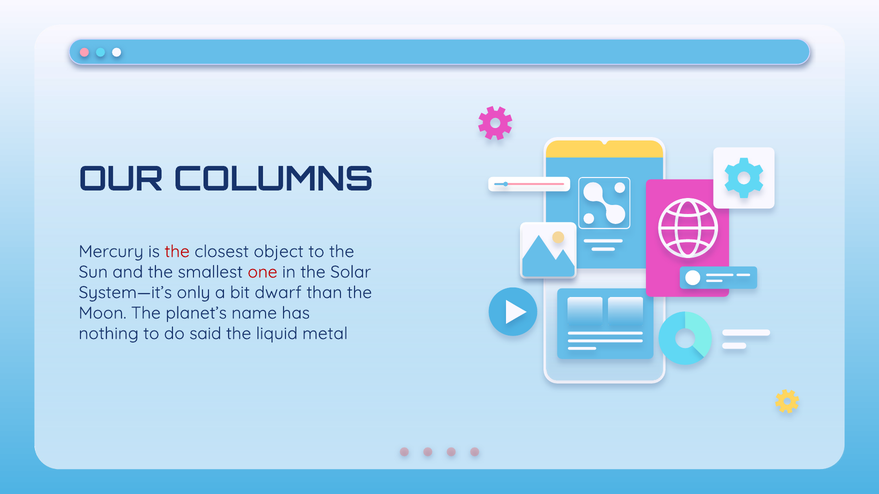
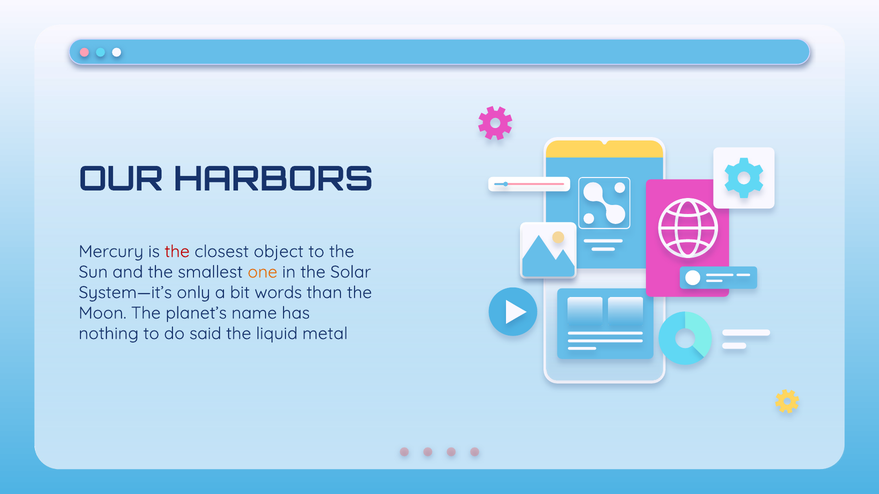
COLUMNS: COLUMNS -> HARBORS
one colour: red -> orange
dwarf: dwarf -> words
